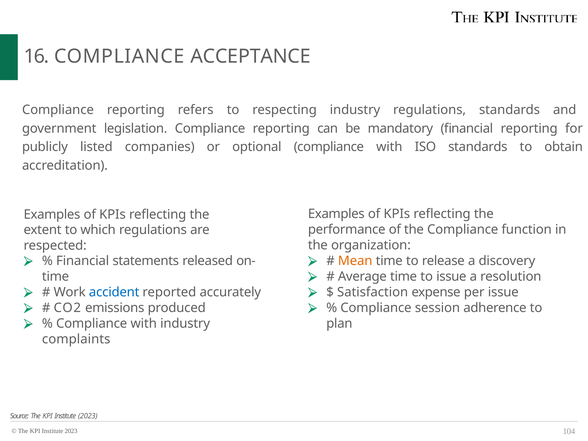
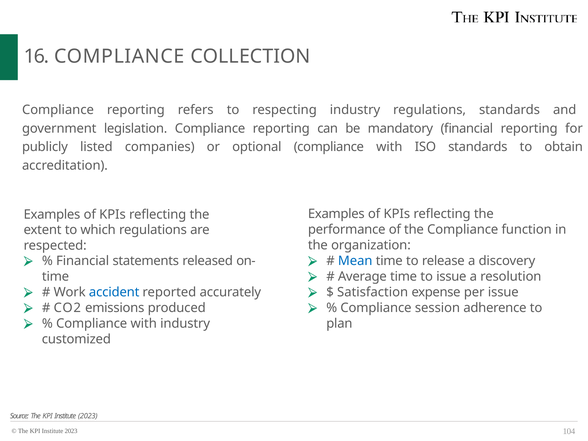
ACCEPTANCE: ACCEPTANCE -> COLLECTION
Mean colour: orange -> blue
complaints: complaints -> customized
